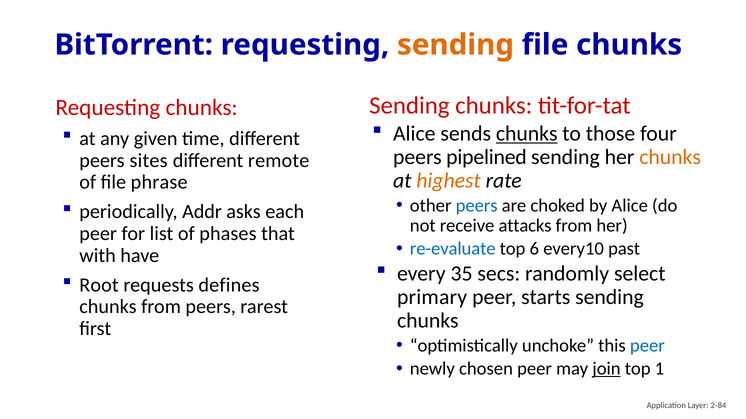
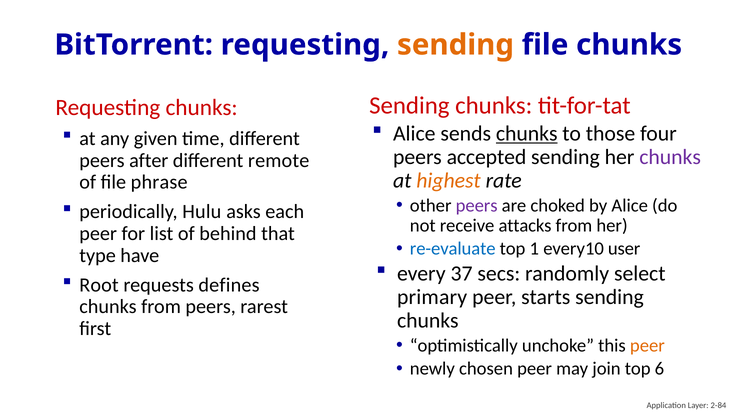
pipelined: pipelined -> accepted
chunks at (670, 157) colour: orange -> purple
sites: sites -> after
peers at (477, 206) colour: blue -> purple
Addr: Addr -> Hulu
phases: phases -> behind
6: 6 -> 1
past: past -> user
with: with -> type
35: 35 -> 37
peer at (647, 346) colour: blue -> orange
join underline: present -> none
1: 1 -> 6
